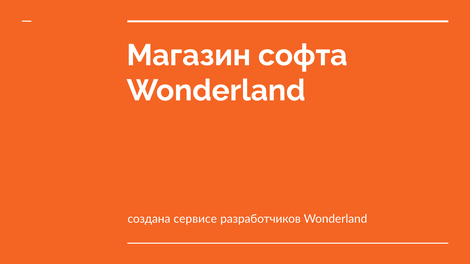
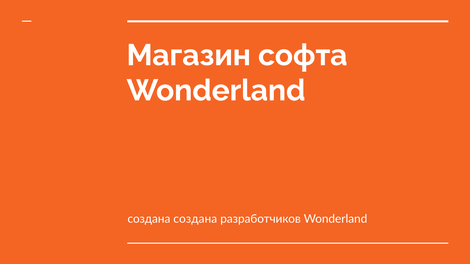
создана сервисе: сервисе -> создана
